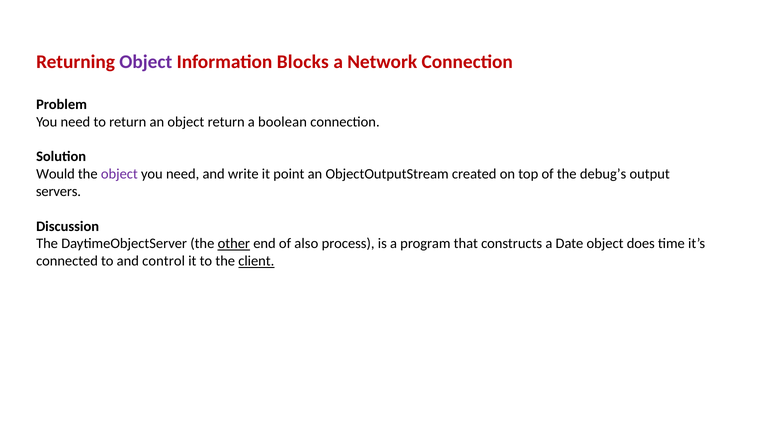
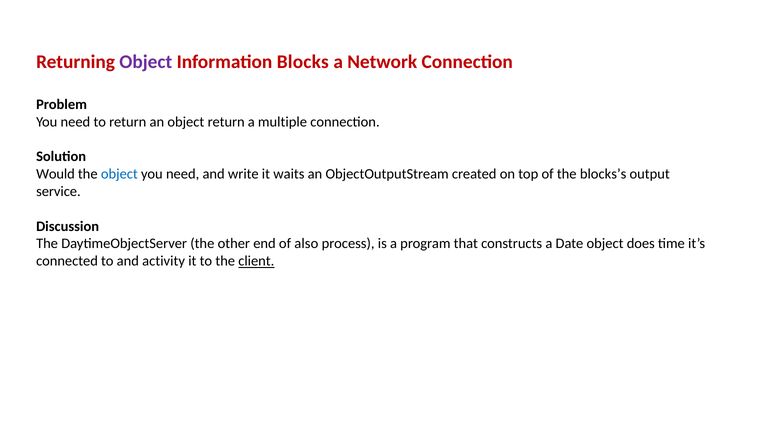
boolean: boolean -> multiple
object at (119, 174) colour: purple -> blue
point: point -> waits
debug’s: debug’s -> blocks’s
servers: servers -> service
other underline: present -> none
control: control -> activity
